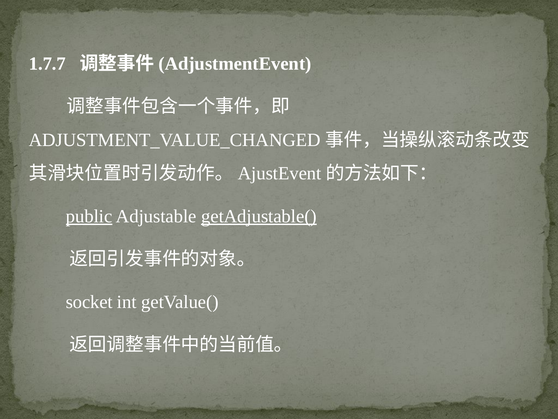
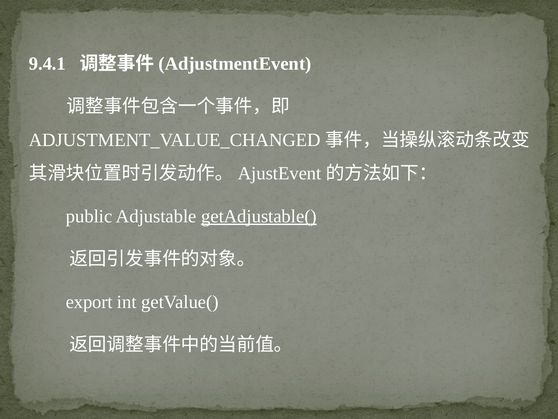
1.7.7: 1.7.7 -> 9.4.1
public underline: present -> none
socket: socket -> export
